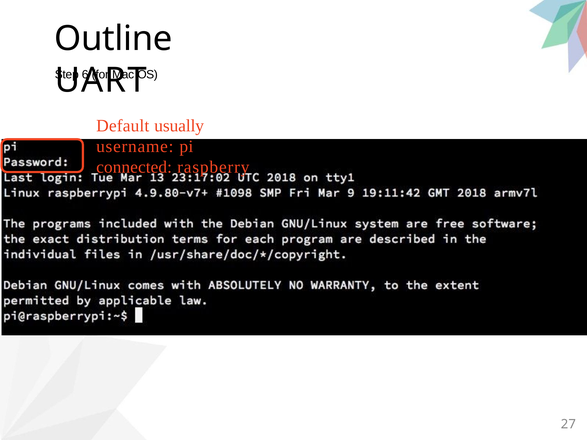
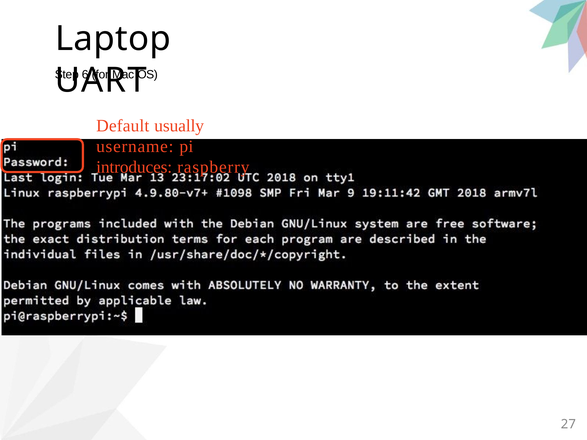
Outline: Outline -> Laptop
connected: connected -> introduces
